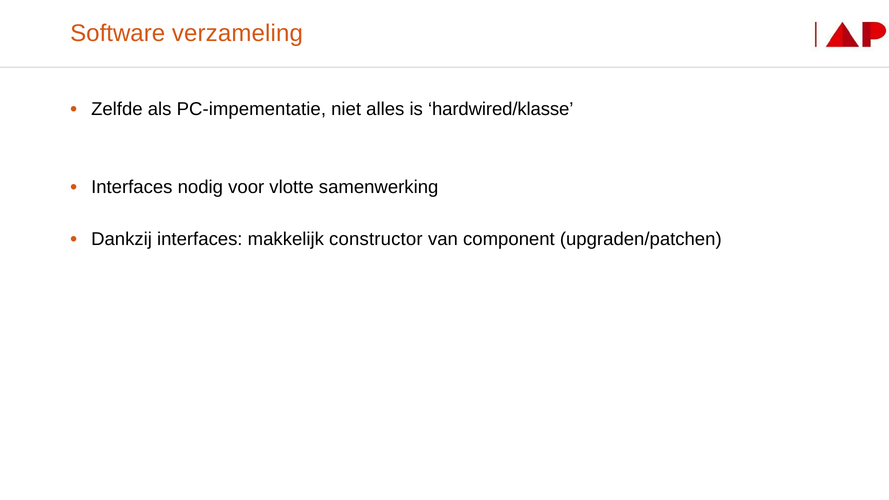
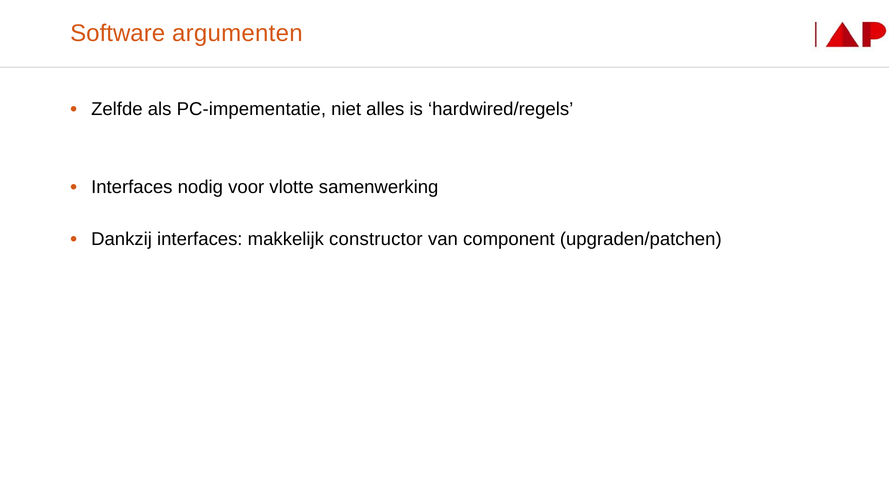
verzameling: verzameling -> argumenten
hardwired/klasse: hardwired/klasse -> hardwired/regels
